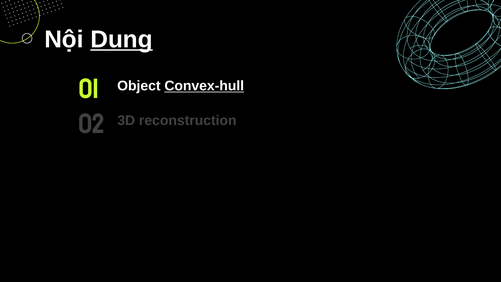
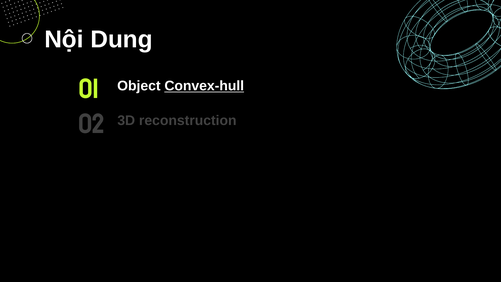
Dung underline: present -> none
